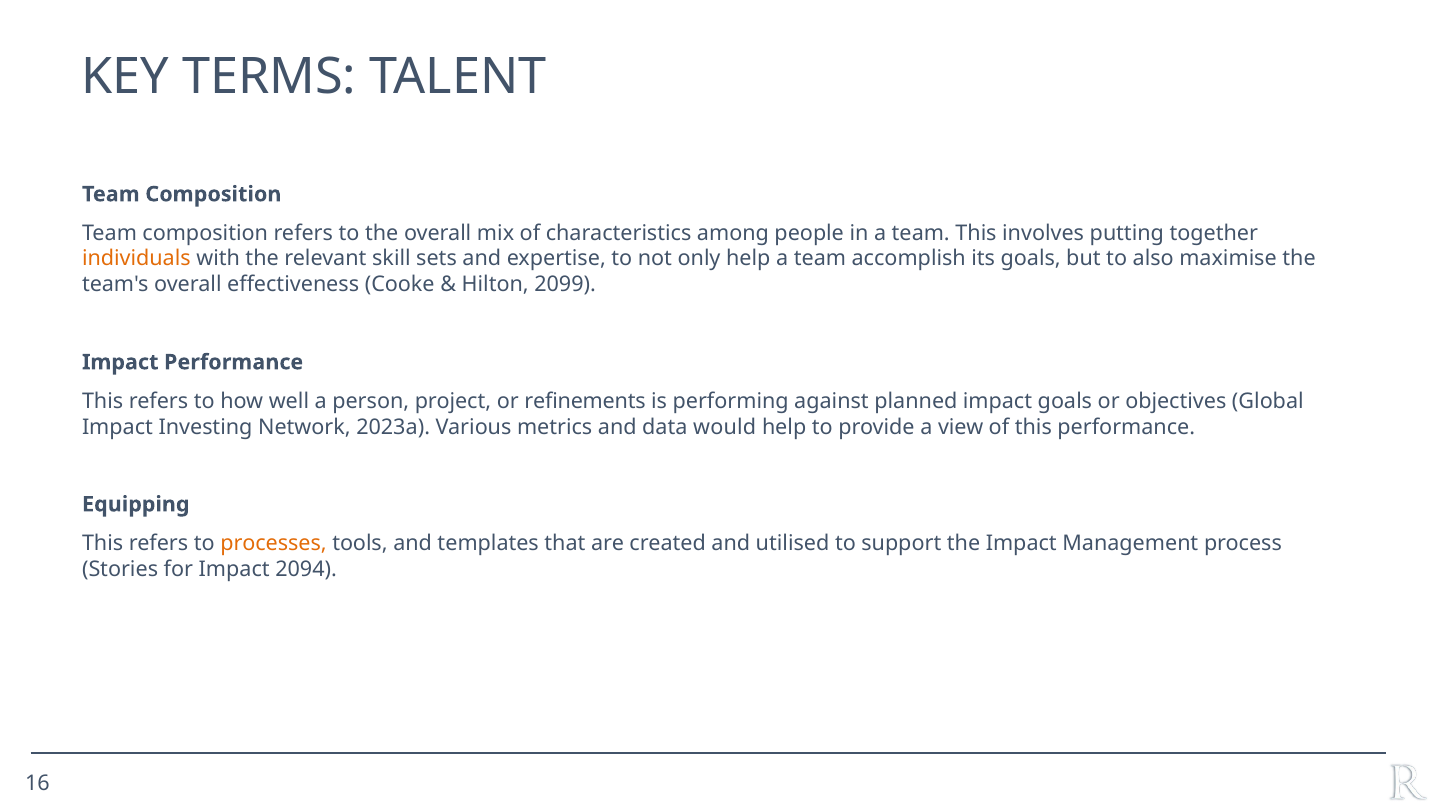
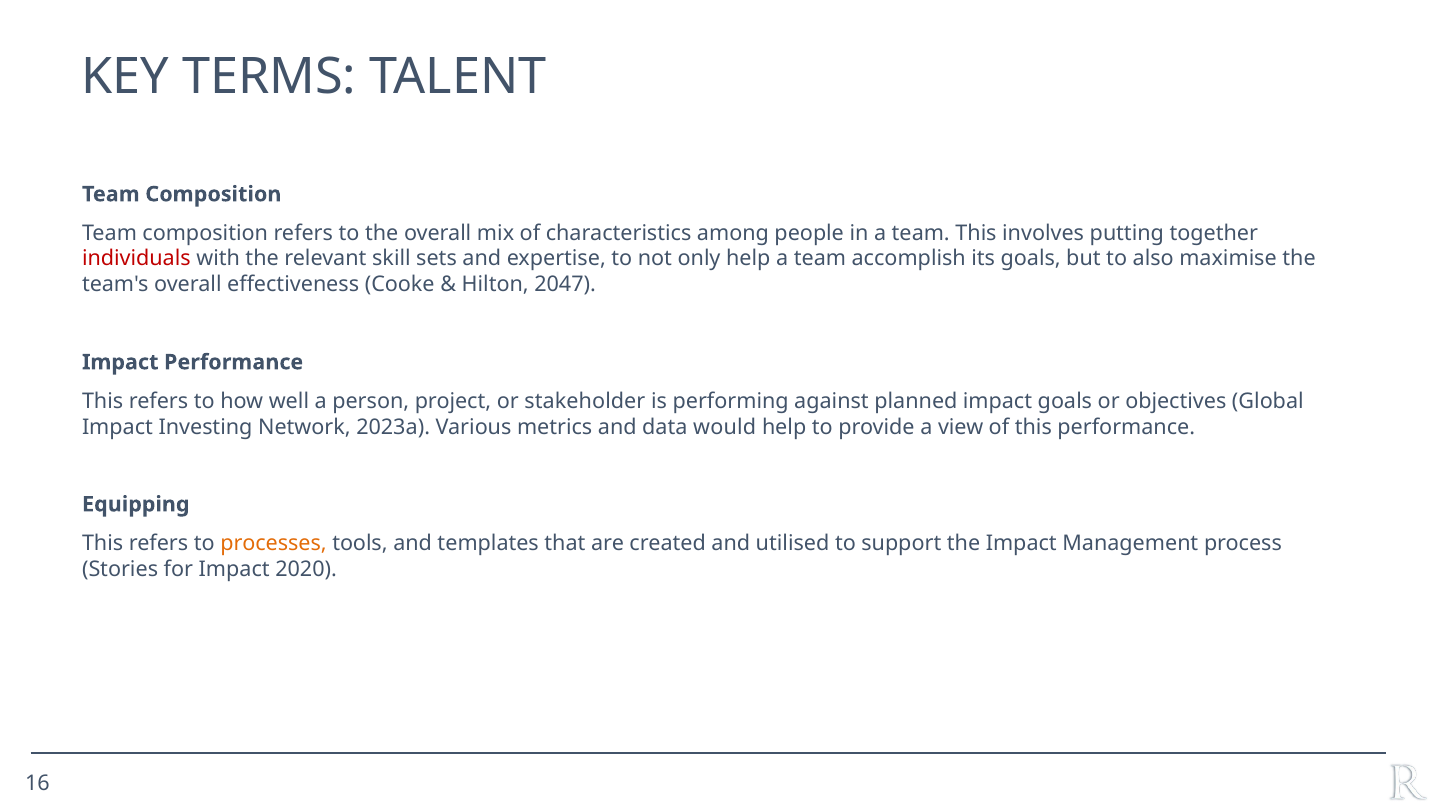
individuals colour: orange -> red
2099: 2099 -> 2047
refinements: refinements -> stakeholder
2094: 2094 -> 2020
